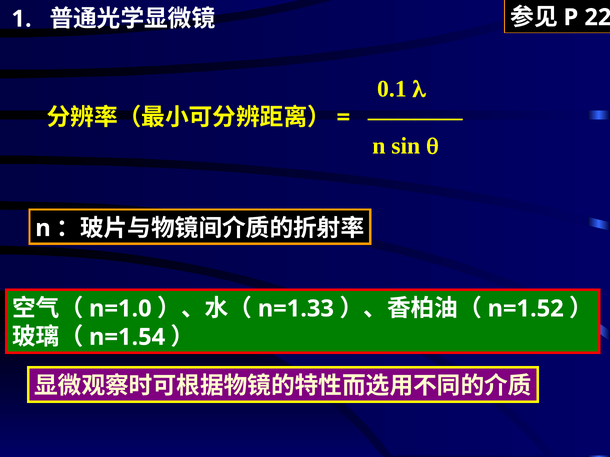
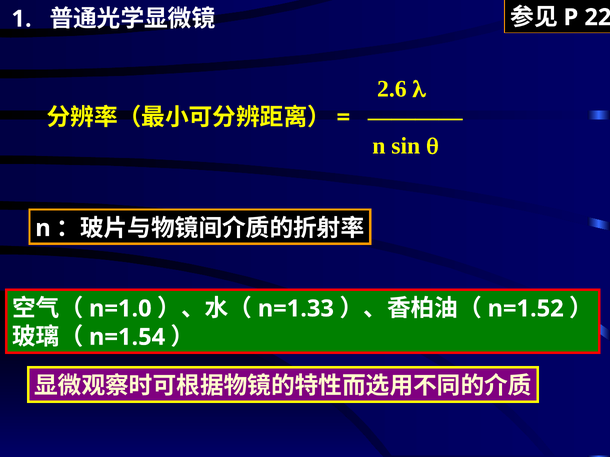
0.1: 0.1 -> 2.6
